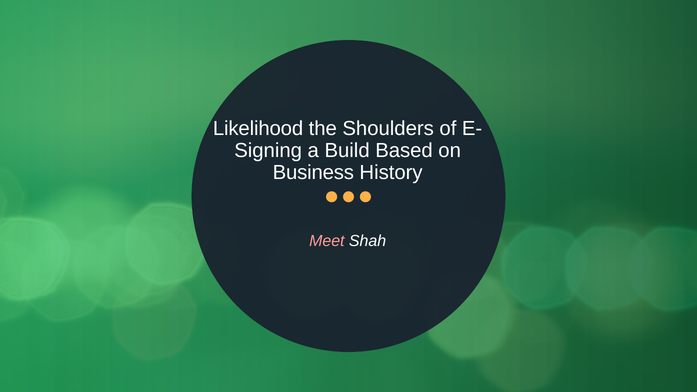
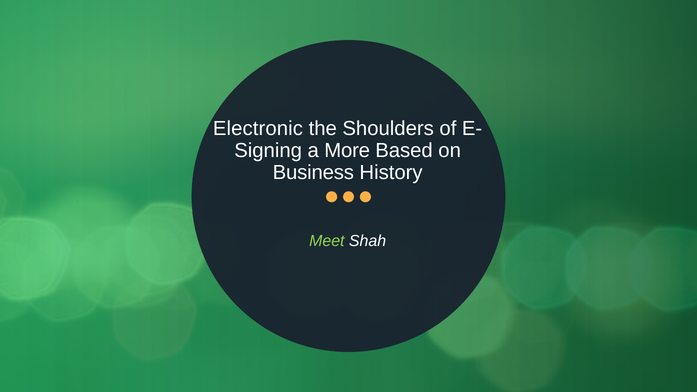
Likelihood: Likelihood -> Electronic
Build: Build -> More
Meet colour: pink -> light green
